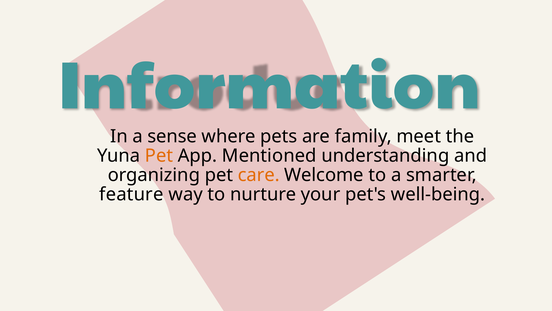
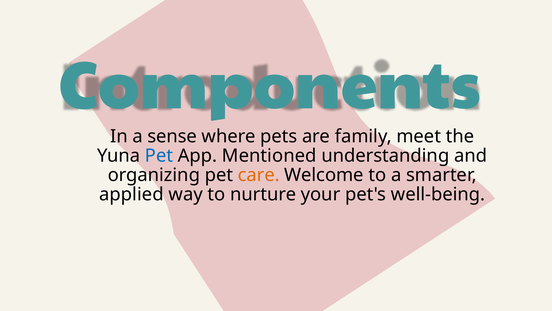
Information: Information -> Components
Pet at (159, 156) colour: orange -> blue
feature: feature -> applied
